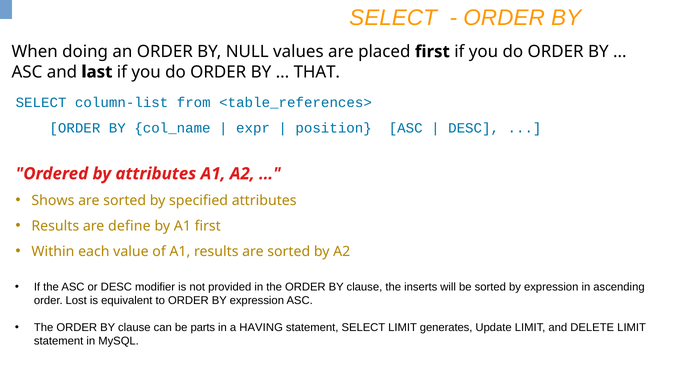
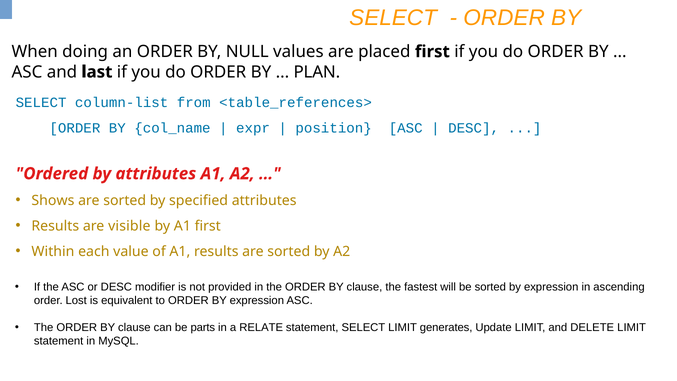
THAT: THAT -> PLAN
define: define -> visible
inserts: inserts -> fastest
HAVING: HAVING -> RELATE
